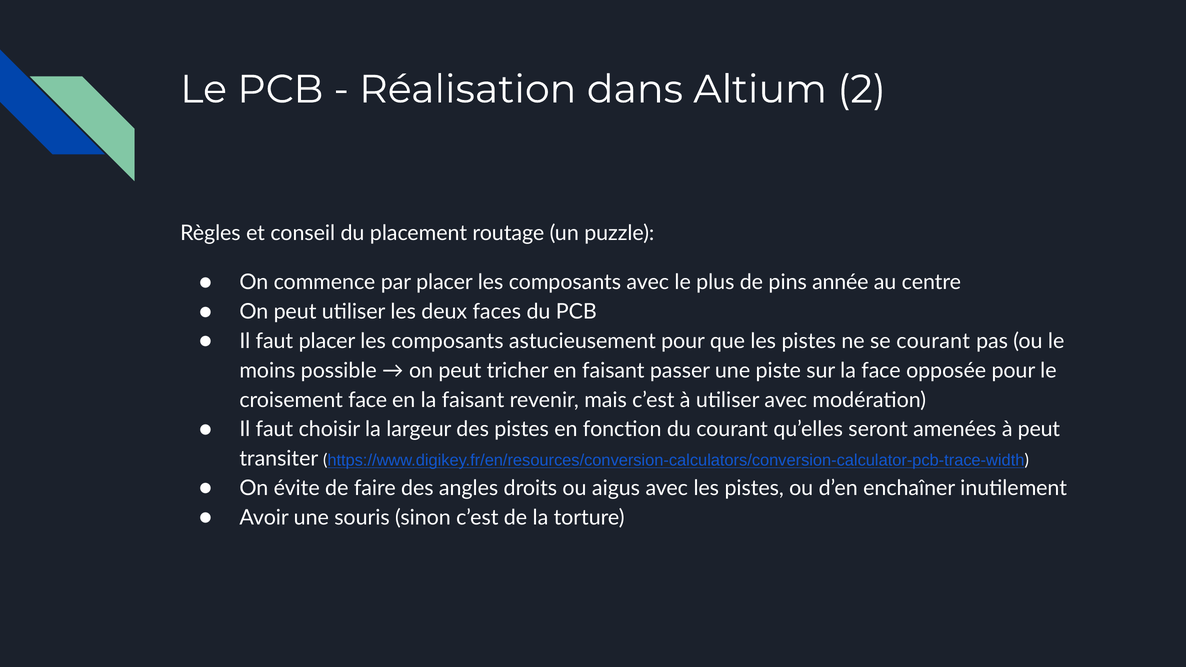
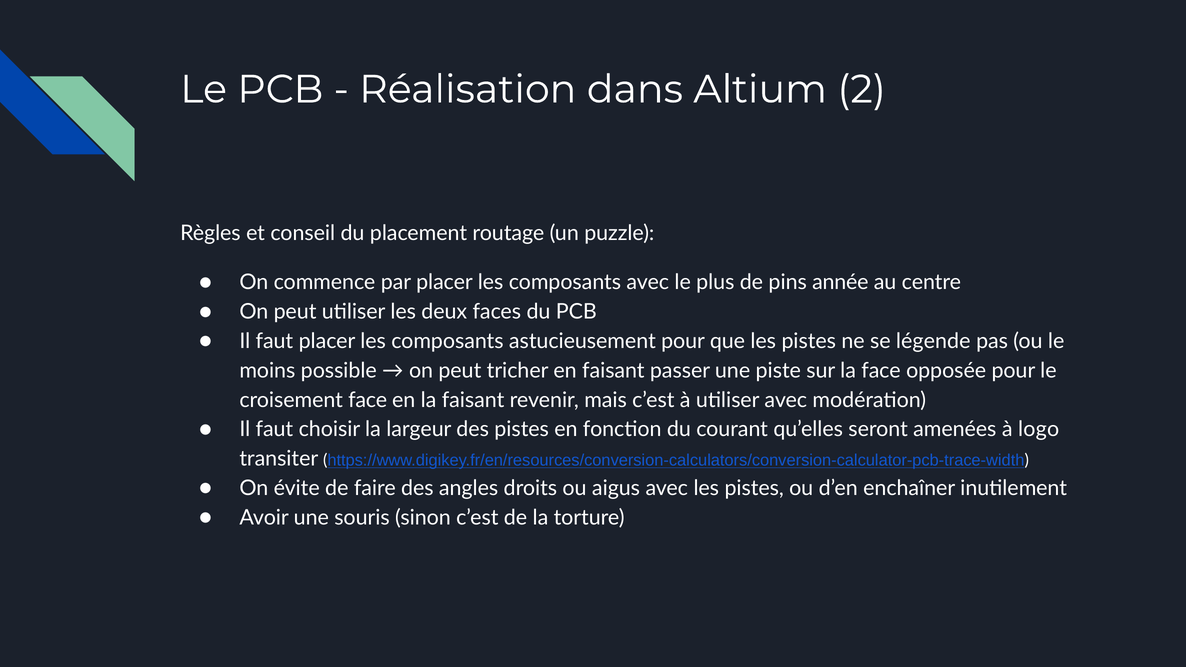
se courant: courant -> légende
à peut: peut -> logo
